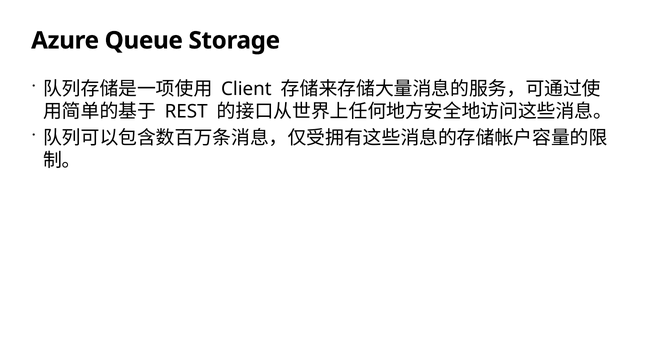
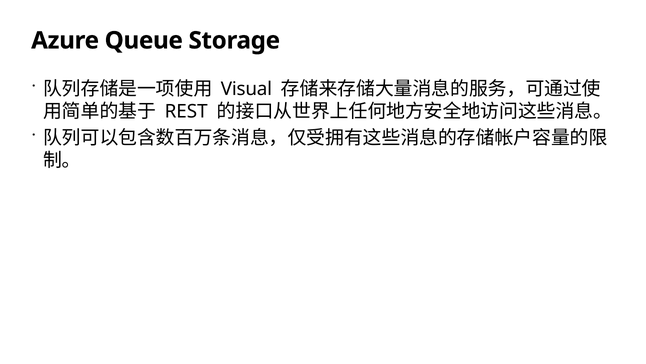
Client: Client -> Visual
